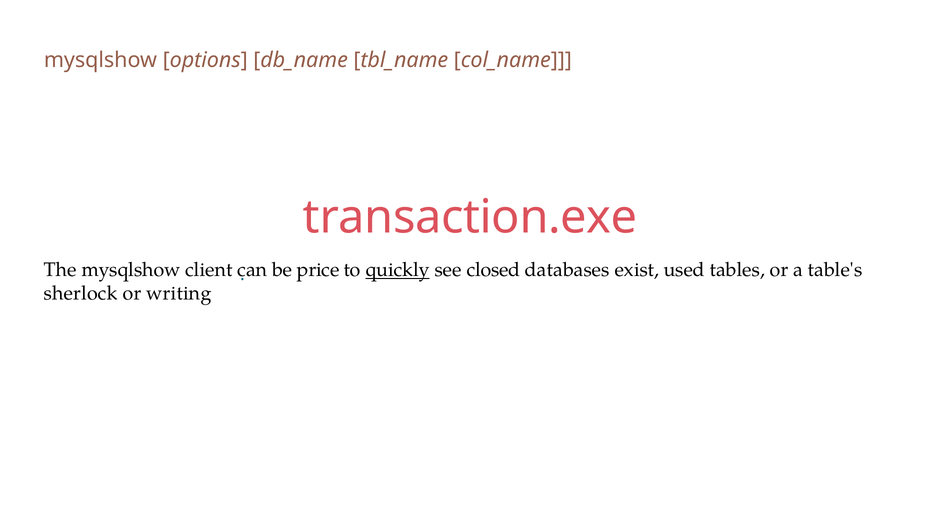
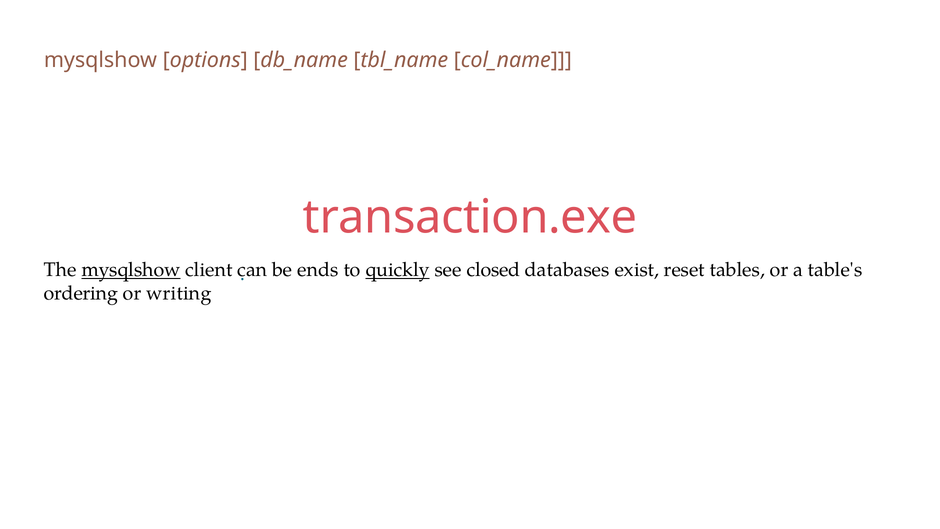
mysqlshow at (131, 270) underline: none -> present
price: price -> ends
used: used -> reset
sherlock: sherlock -> ordering
